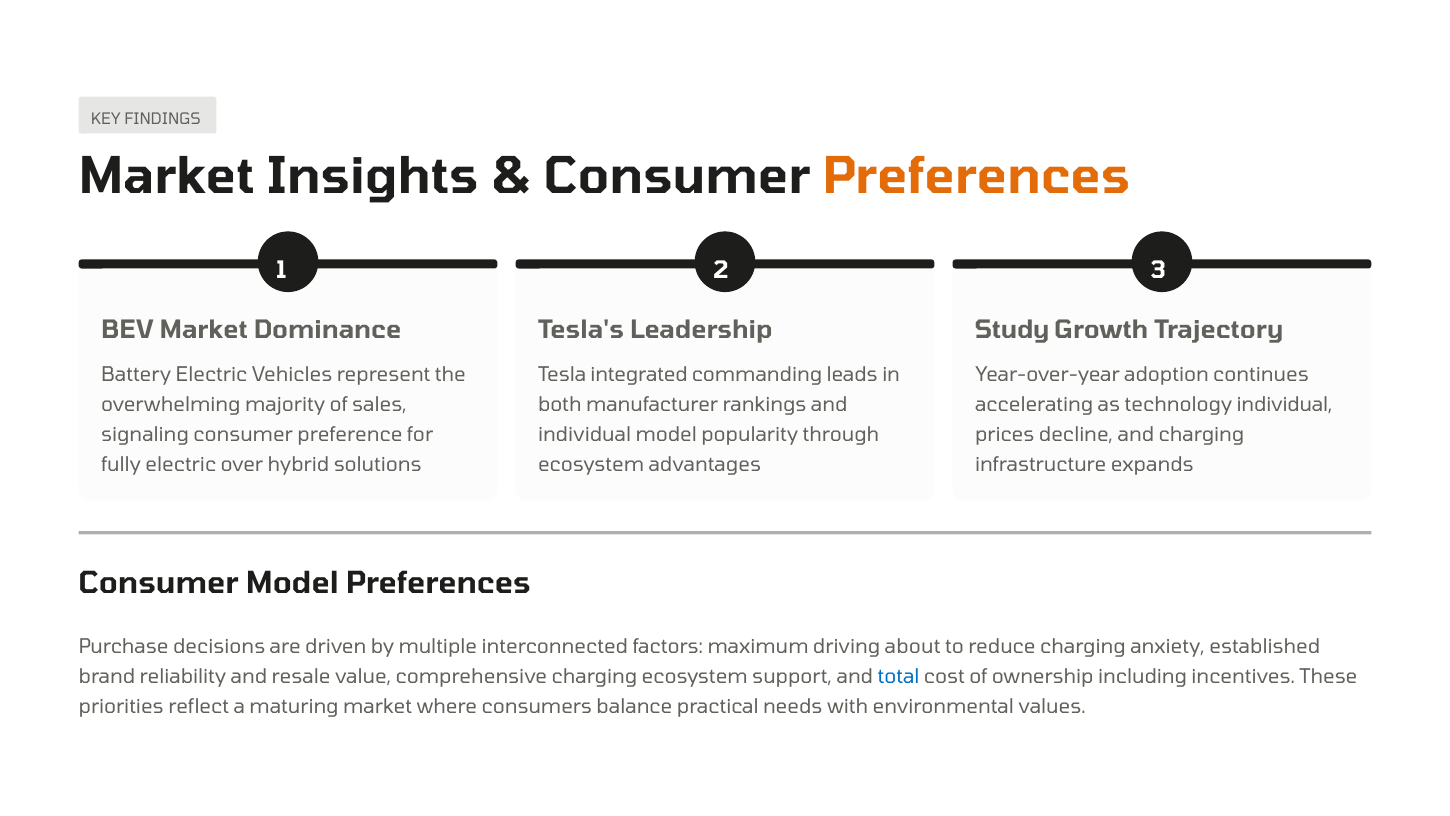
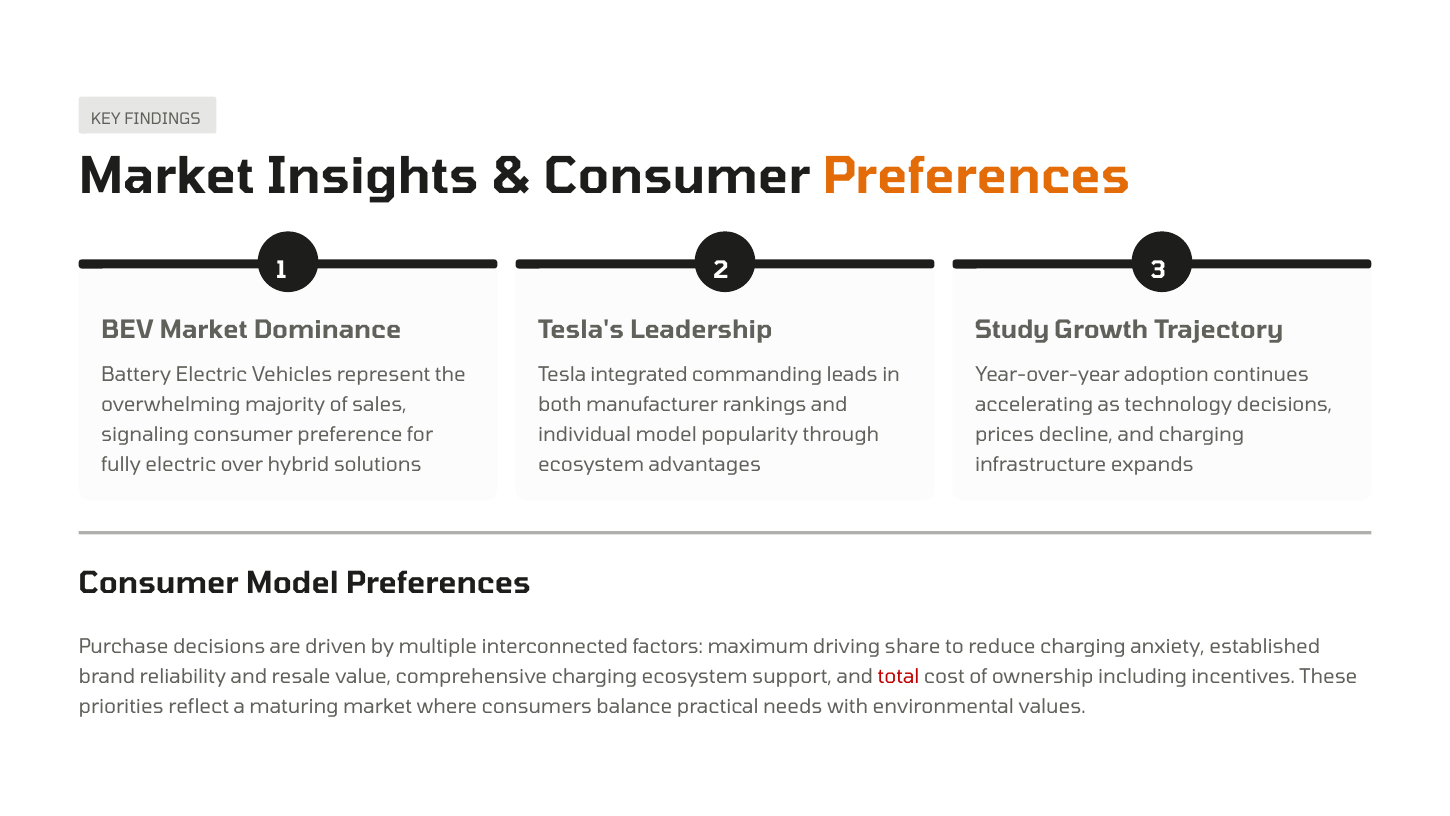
technology individual: individual -> decisions
about: about -> share
total colour: blue -> red
